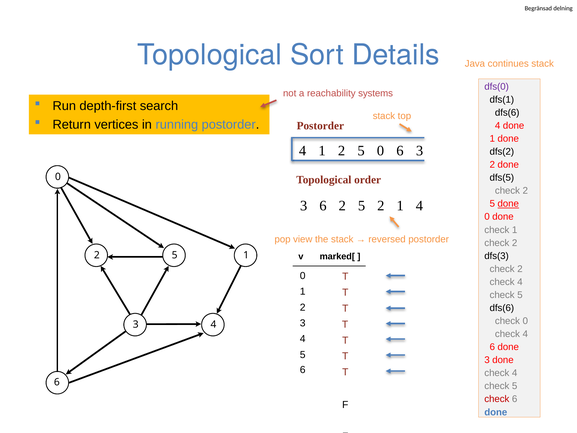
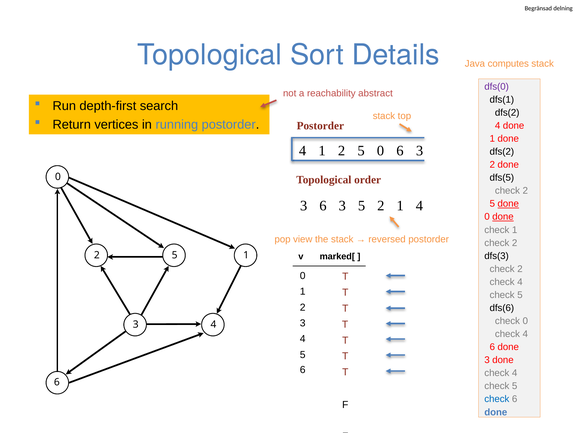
continues: continues -> computes
systems: systems -> abstract
dfs(6 at (507, 113): dfs(6 -> dfs(2
3 6 2: 2 -> 3
done at (503, 217) underline: none -> present
check at (497, 399) colour: red -> blue
